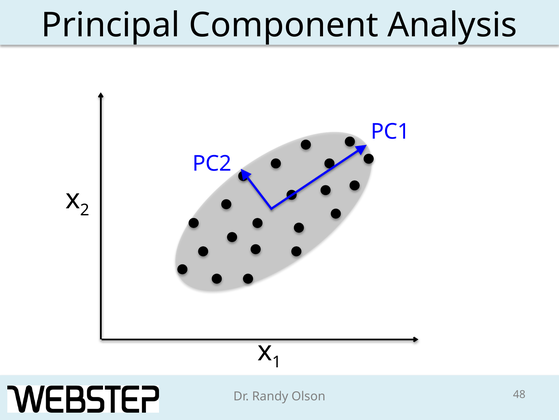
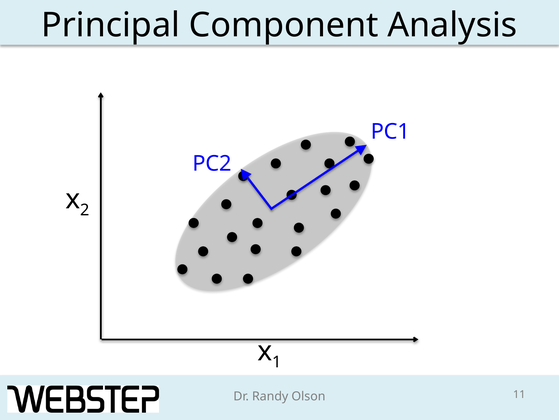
48: 48 -> 11
